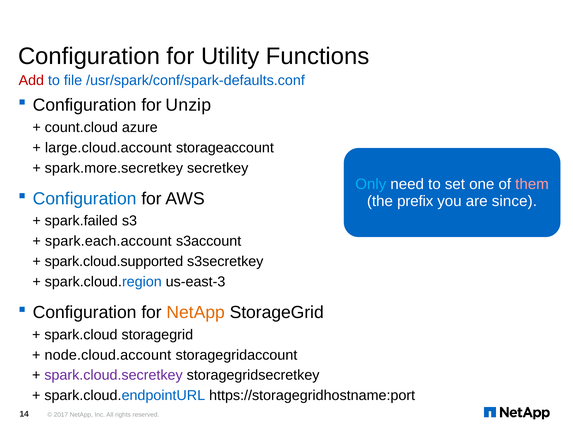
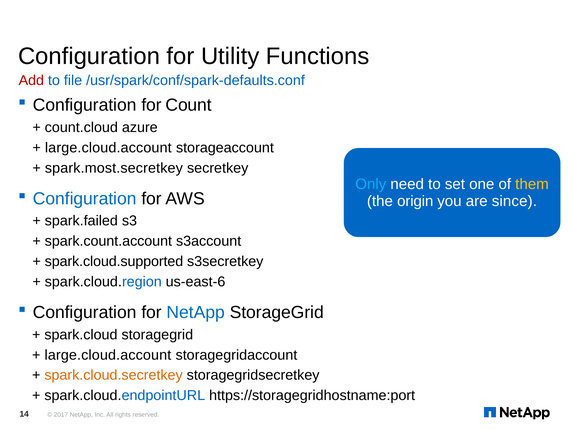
Unzip: Unzip -> Count
spark.more.secretkey: spark.more.secretkey -> spark.most.secretkey
them colour: pink -> yellow
prefix: prefix -> origin
spark.each.account: spark.each.account -> spark.count.account
us-east-3: us-east-3 -> us-east-6
NetApp at (196, 312) colour: orange -> blue
node.cloud.account at (108, 355): node.cloud.account -> large.cloud.account
spark.cloud.secretkey colour: purple -> orange
